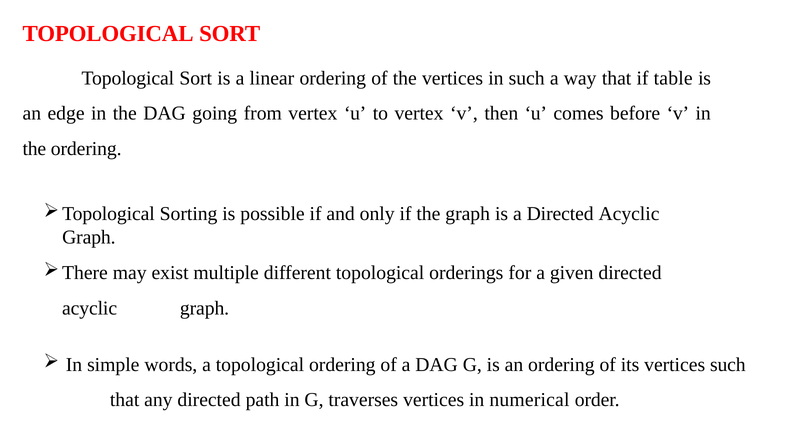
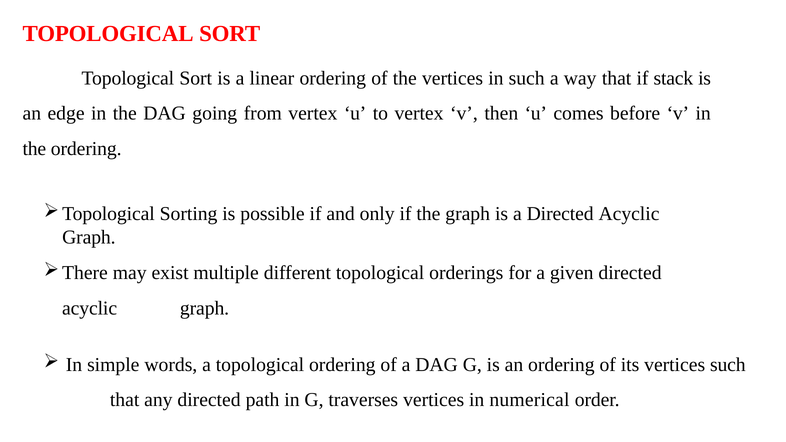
table: table -> stack
